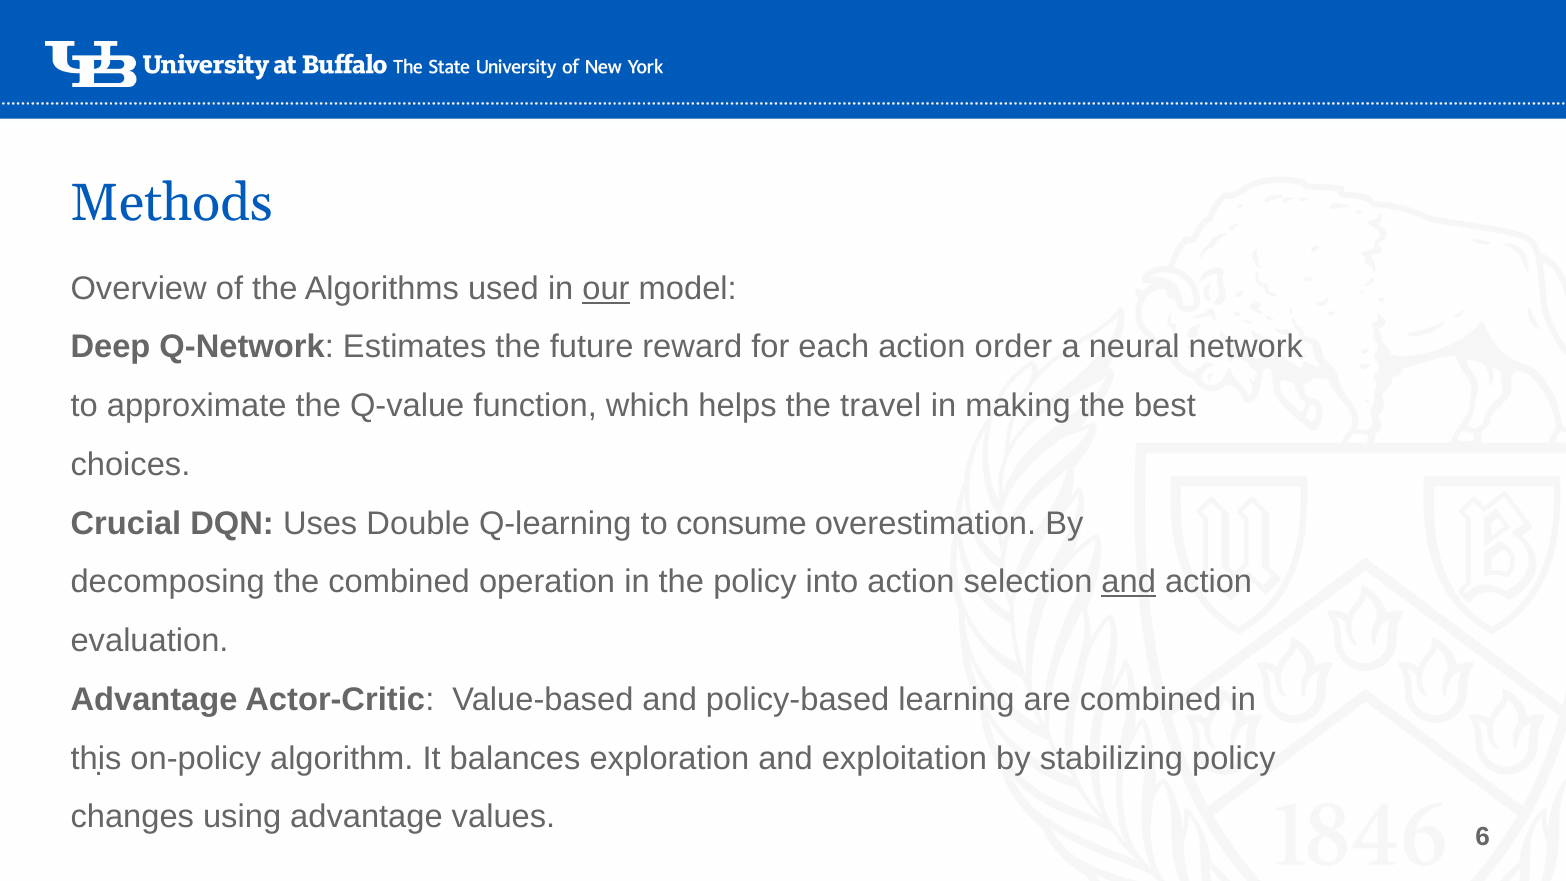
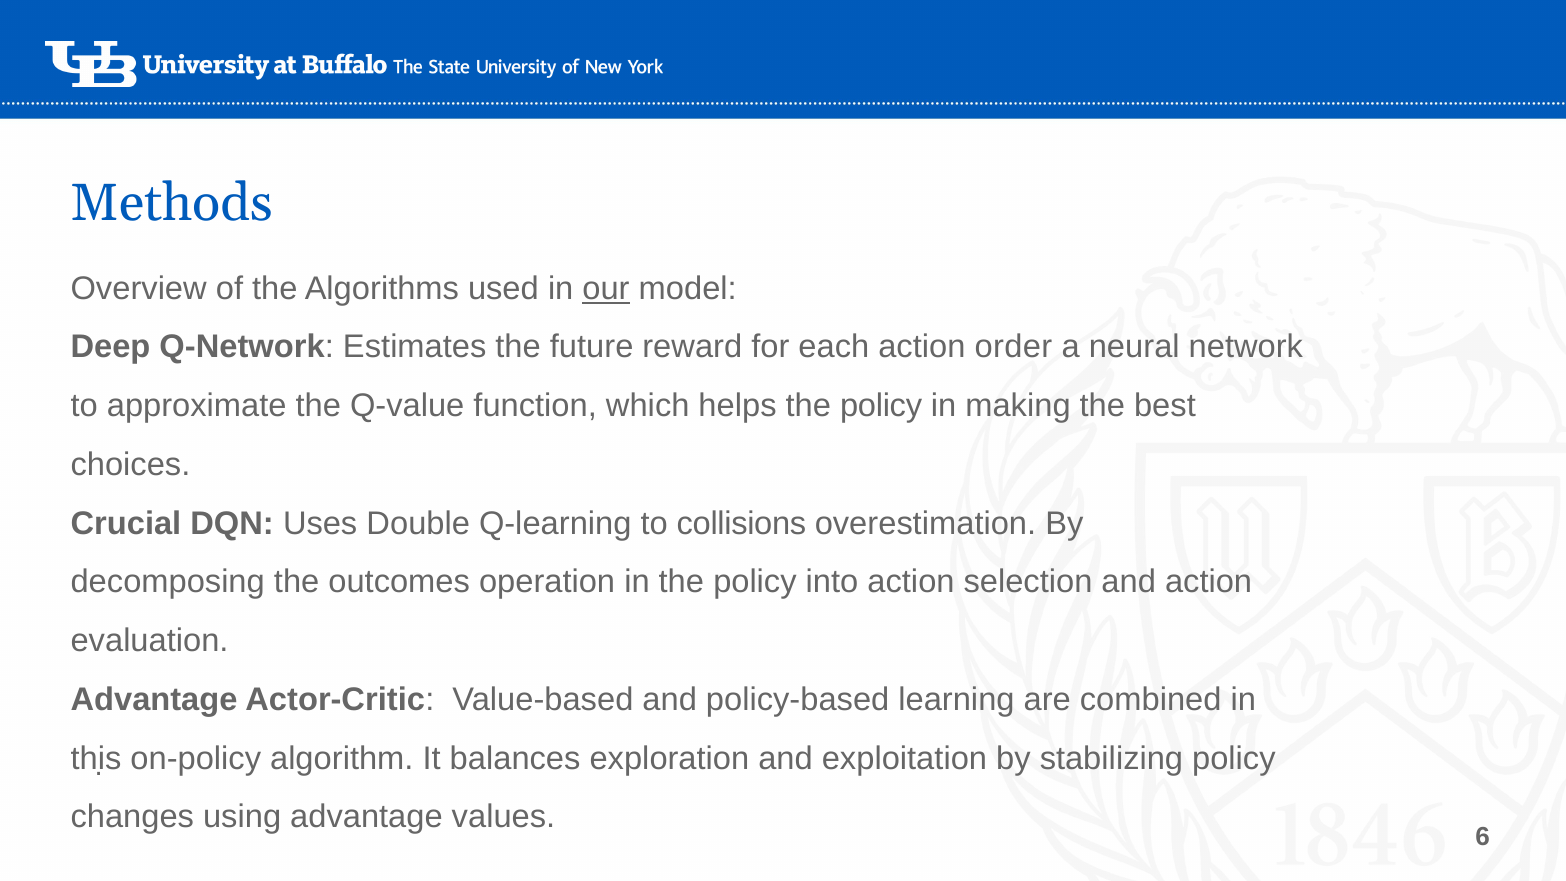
helps the travel: travel -> policy
consume: consume -> collisions
the combined: combined -> outcomes
and at (1129, 582) underline: present -> none
